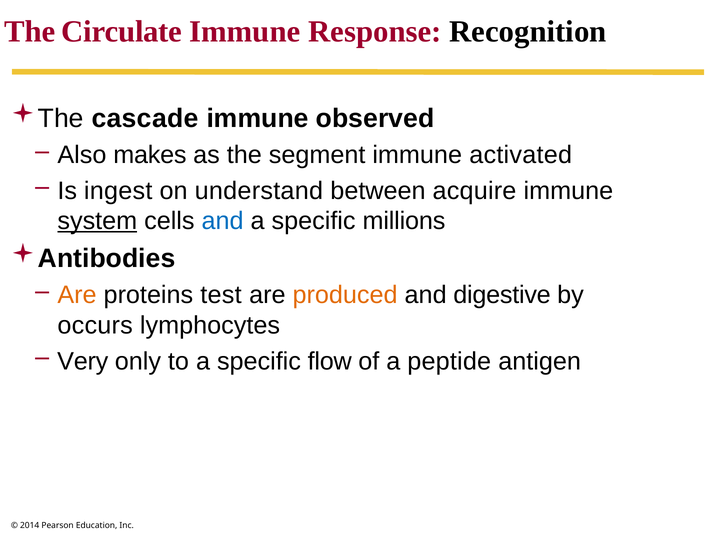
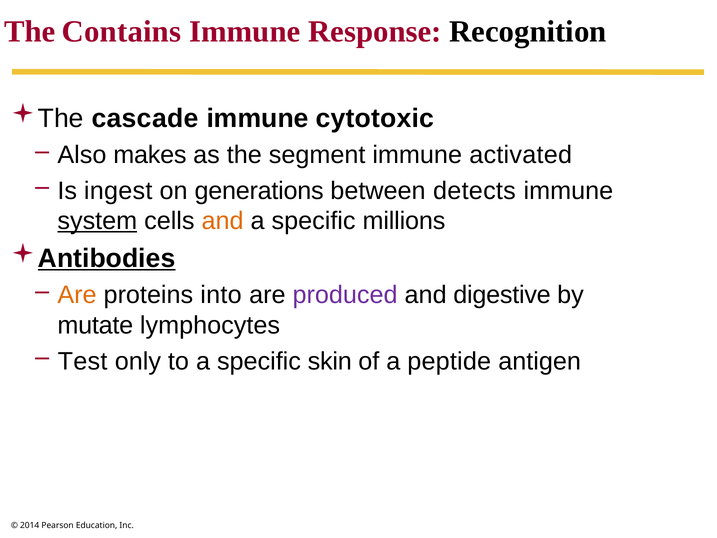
Circulate: Circulate -> Contains
observed: observed -> cytotoxic
understand: understand -> generations
acquire: acquire -> detects
and at (223, 221) colour: blue -> orange
Antibodies underline: none -> present
test: test -> into
produced colour: orange -> purple
occurs: occurs -> mutate
Very: Very -> Test
flow: flow -> skin
